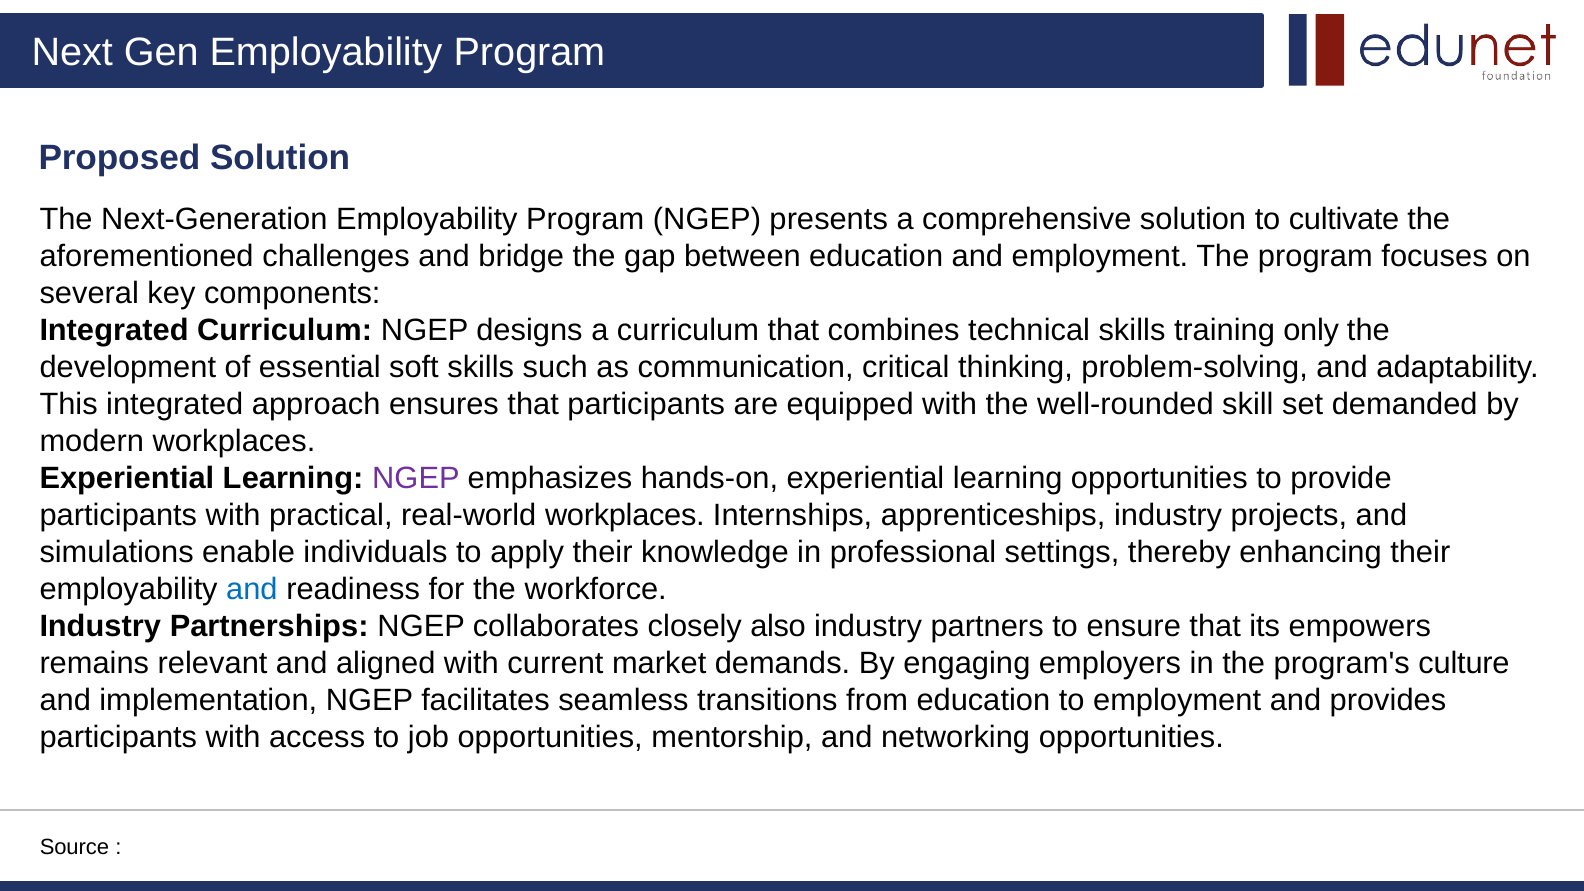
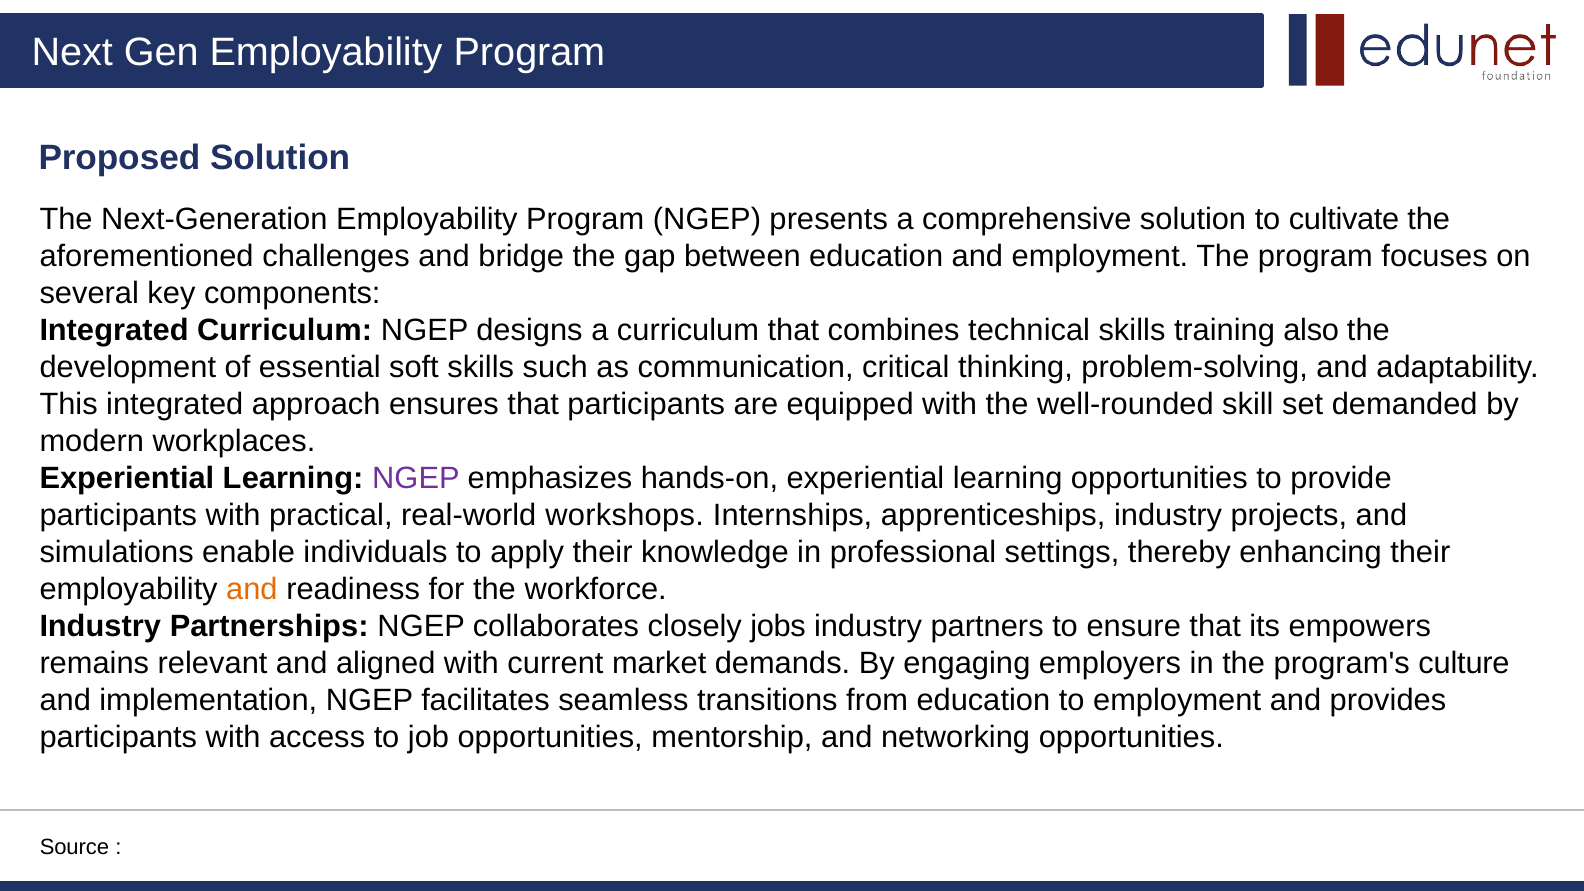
only: only -> also
real-world workplaces: workplaces -> workshops
and at (252, 589) colour: blue -> orange
also: also -> jobs
